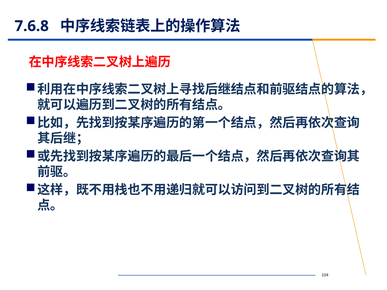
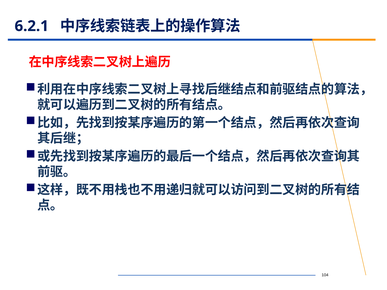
7.6.8: 7.6.8 -> 6.2.1
